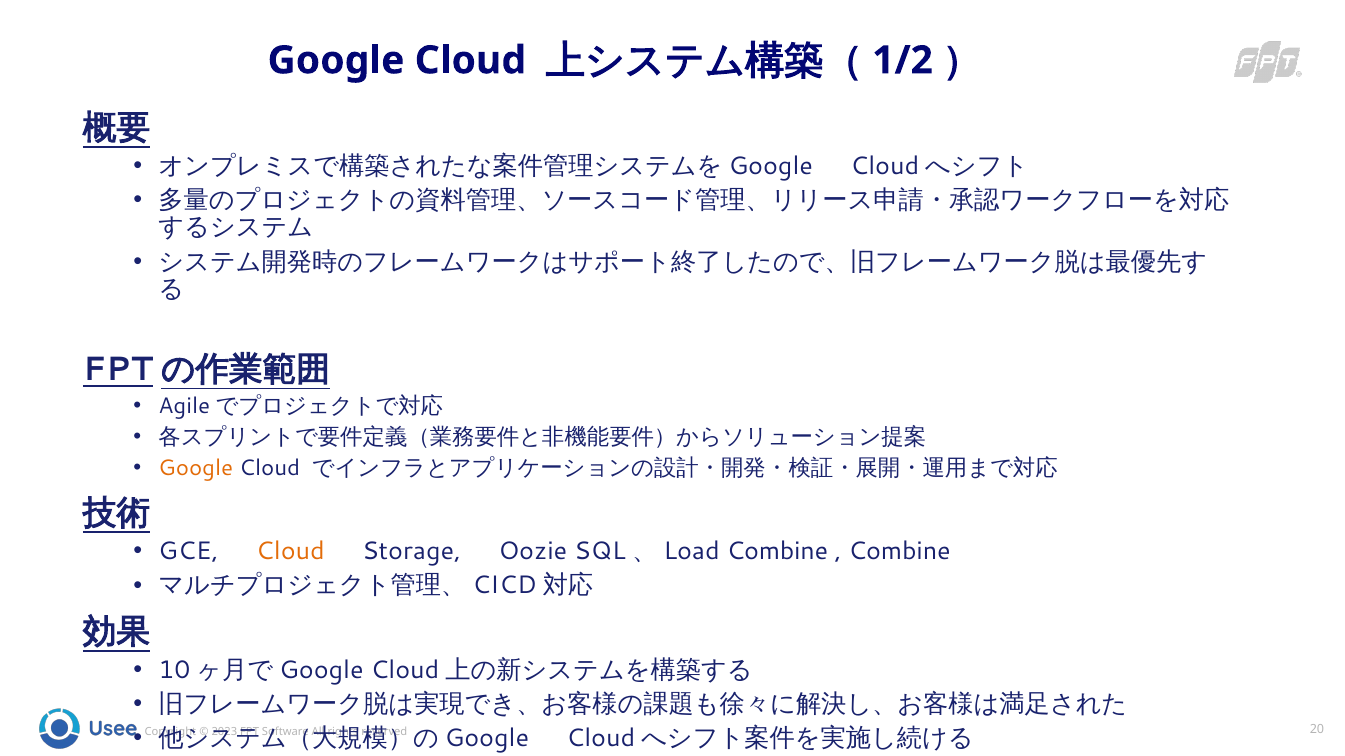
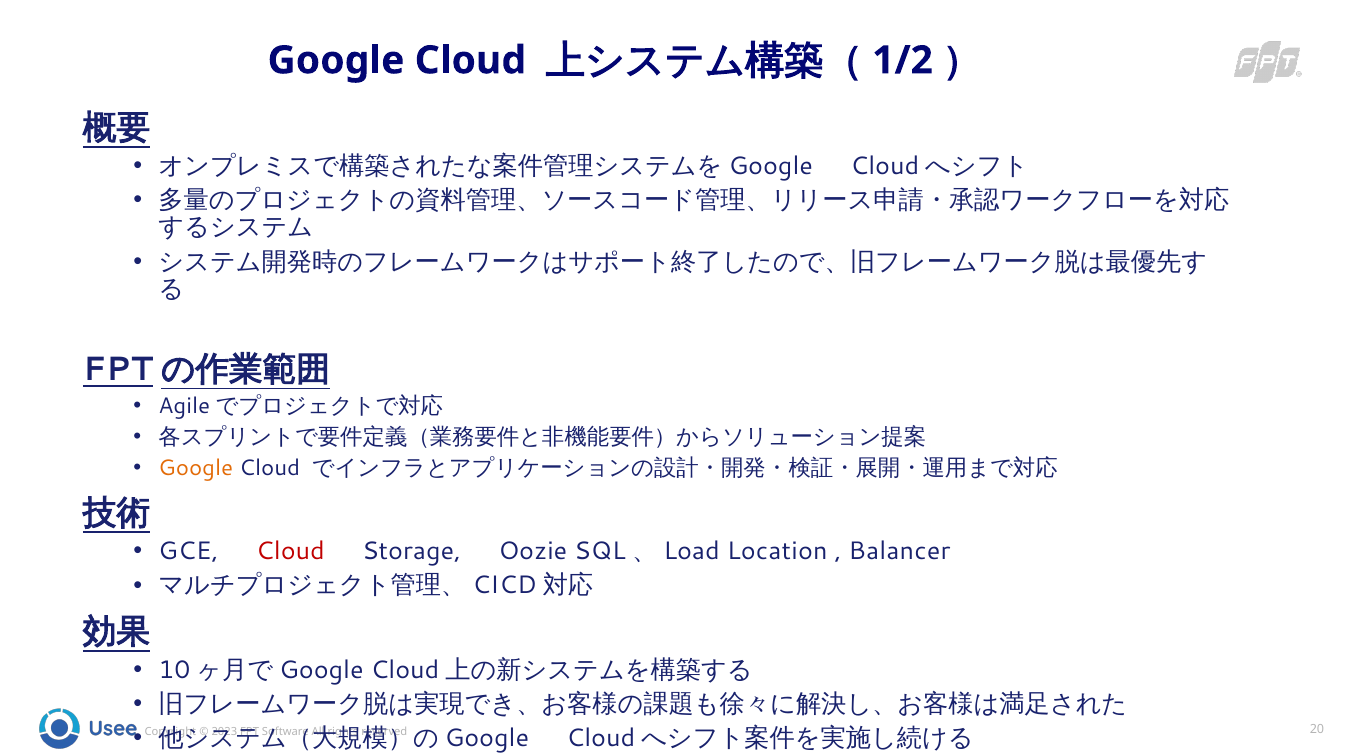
Cloud at (290, 552) colour: orange -> red
SQL、Load Combine: Combine -> Location
Combine at (900, 552): Combine -> Balancer
